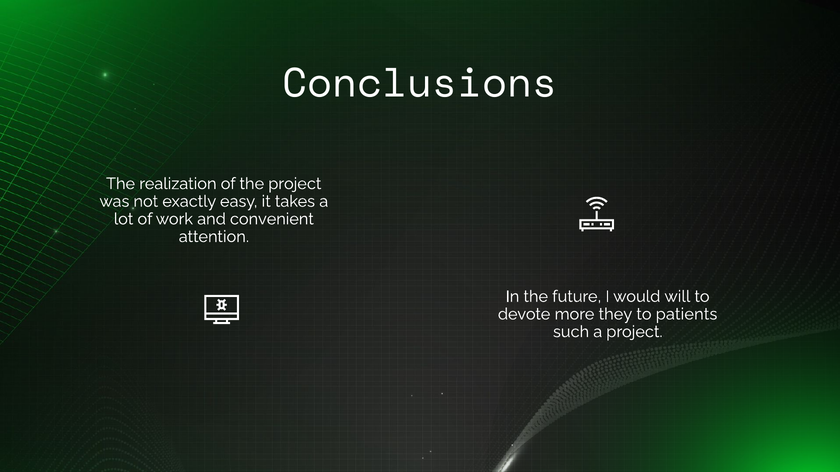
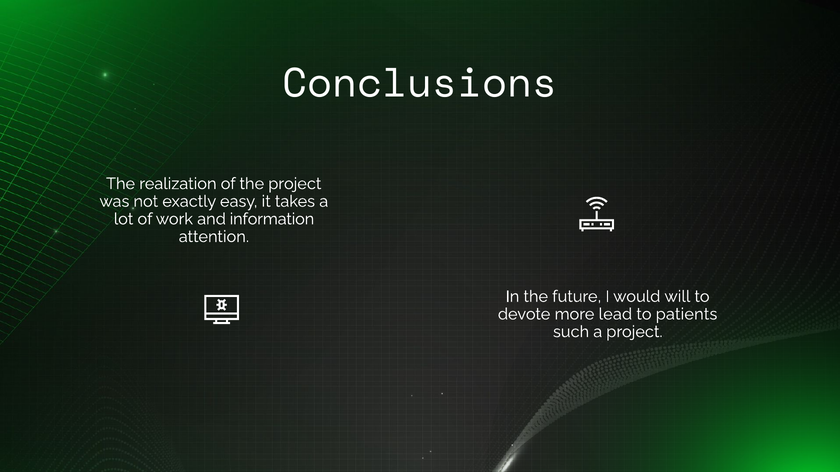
convenient: convenient -> information
they: they -> lead
